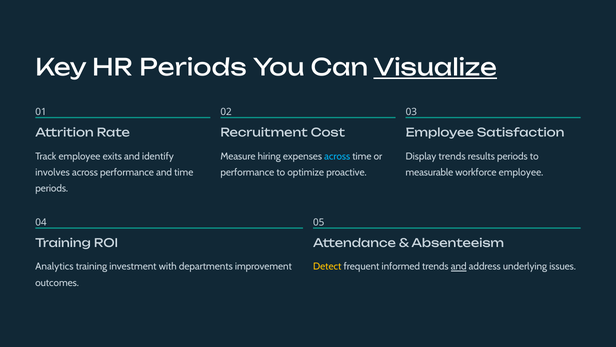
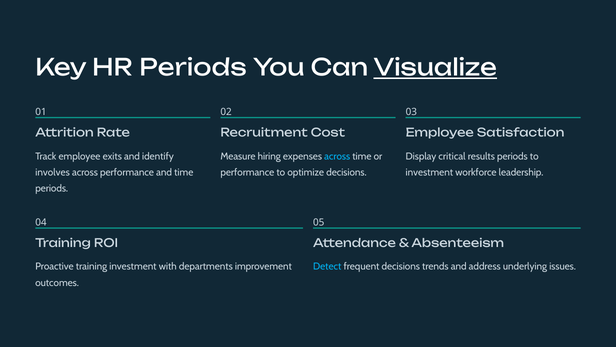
Display trends: trends -> critical
optimize proactive: proactive -> decisions
measurable at (429, 172): measurable -> investment
workforce employee: employee -> leadership
Analytics: Analytics -> Proactive
Detect colour: yellow -> light blue
frequent informed: informed -> decisions
and at (459, 266) underline: present -> none
